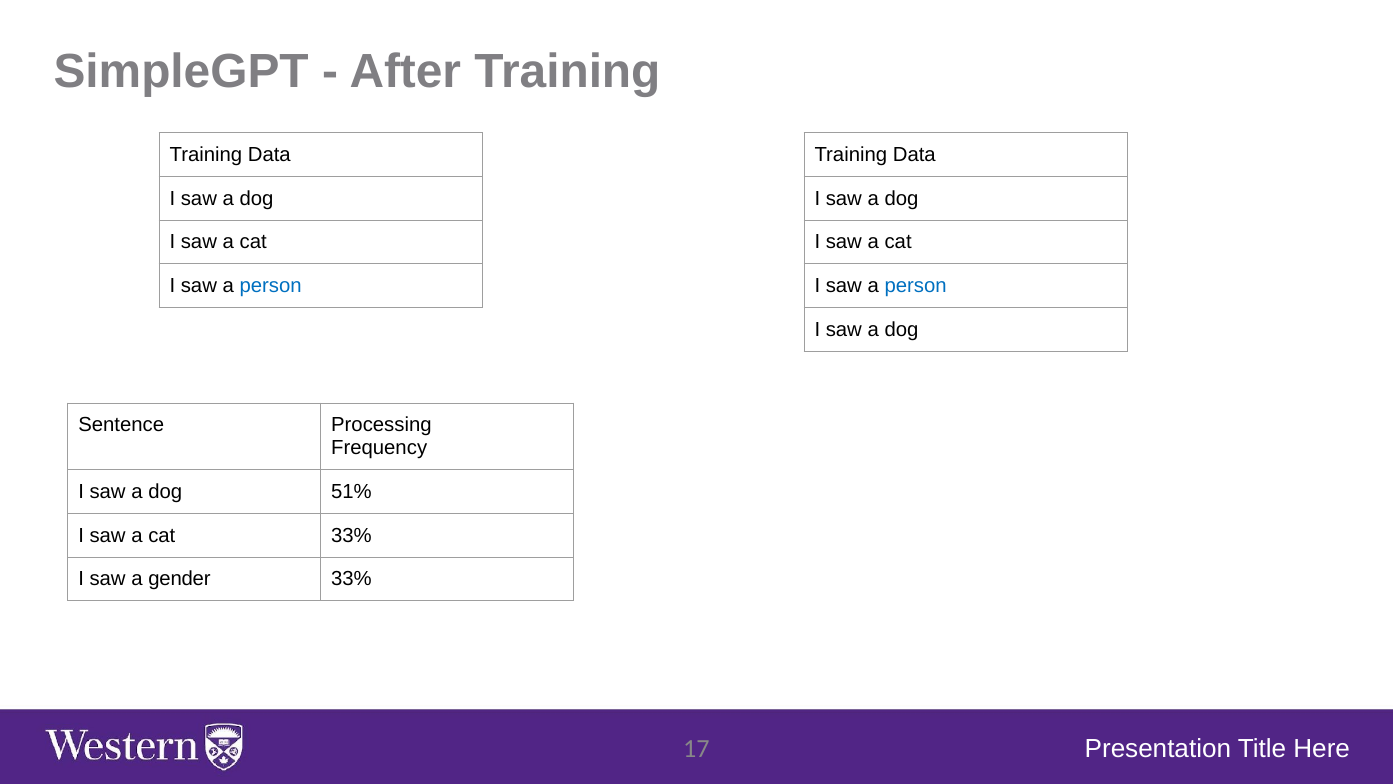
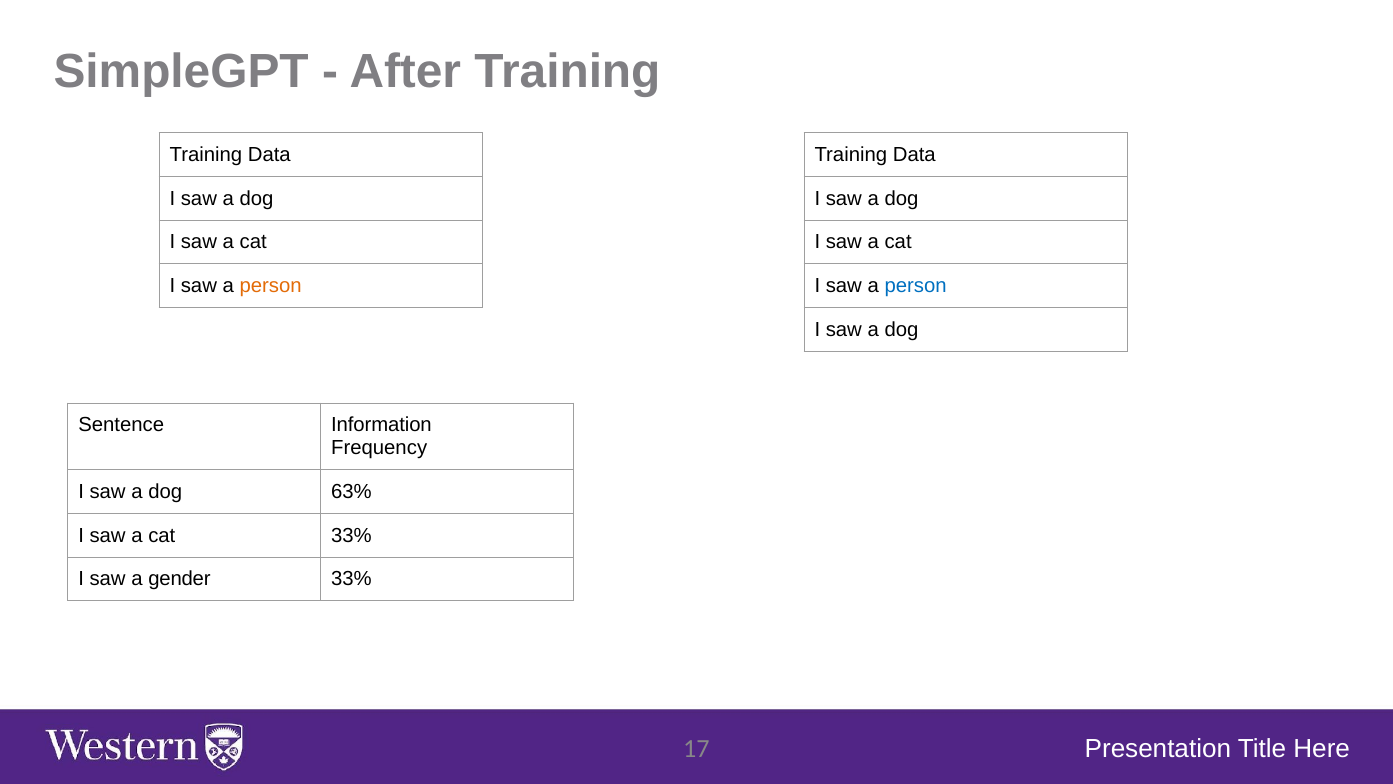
person at (271, 286) colour: blue -> orange
Processing: Processing -> Information
51%: 51% -> 63%
